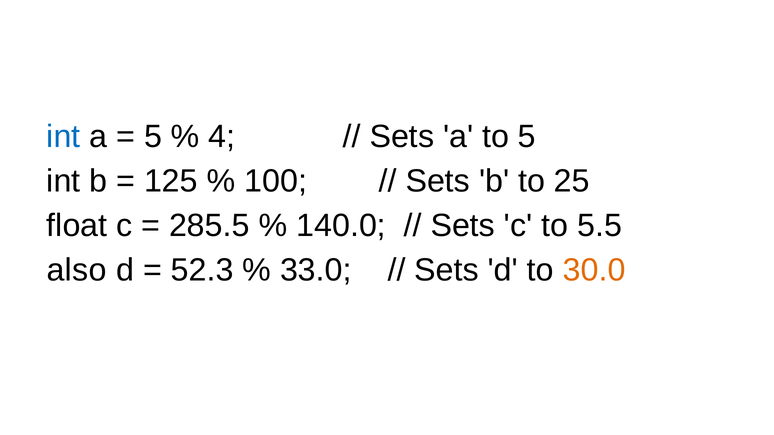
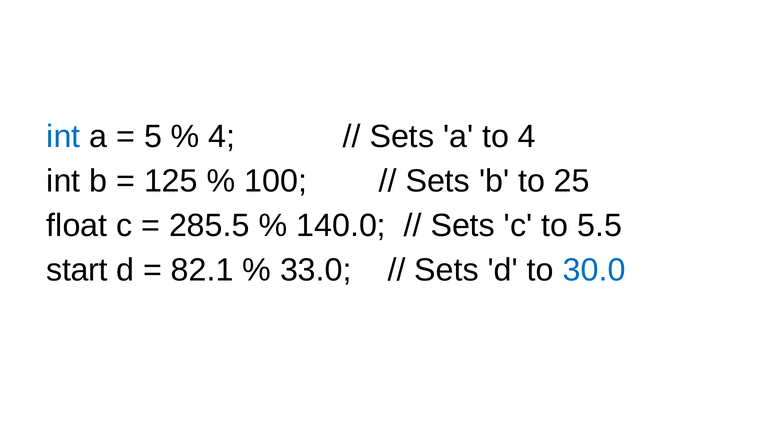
to 5: 5 -> 4
also: also -> start
52.3: 52.3 -> 82.1
30.0 colour: orange -> blue
